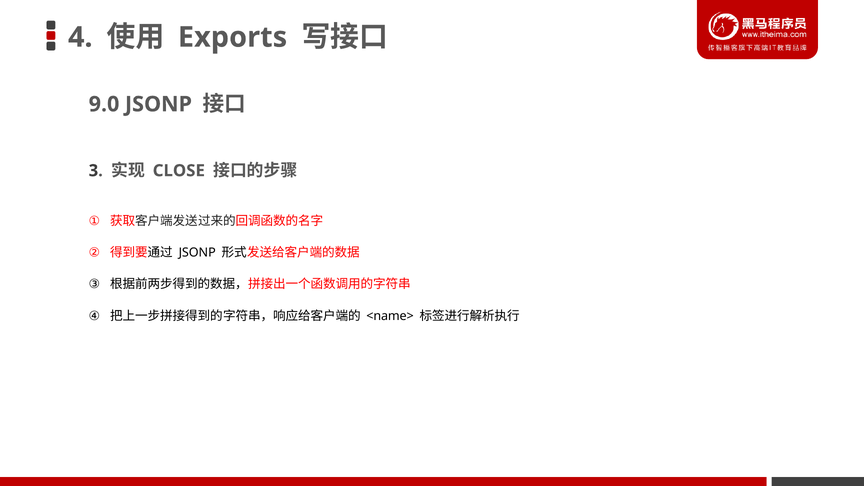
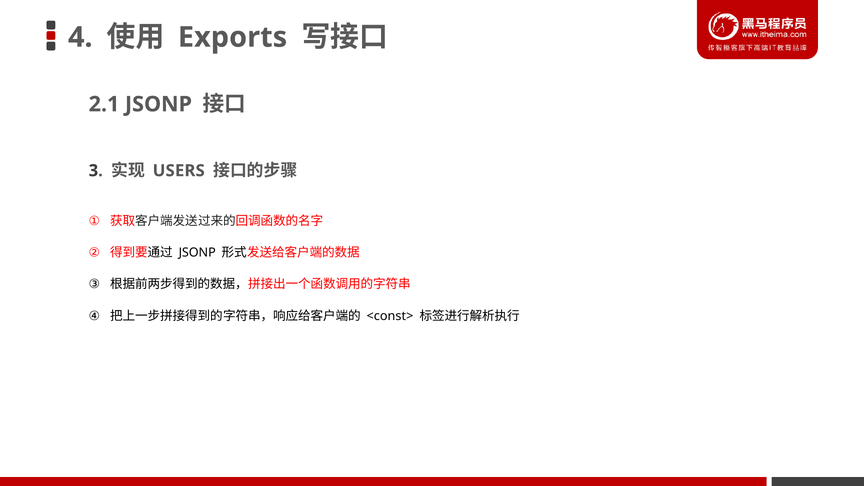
9.0: 9.0 -> 2.1
CLOSE: CLOSE -> USERS
<name>: <name> -> <const>
